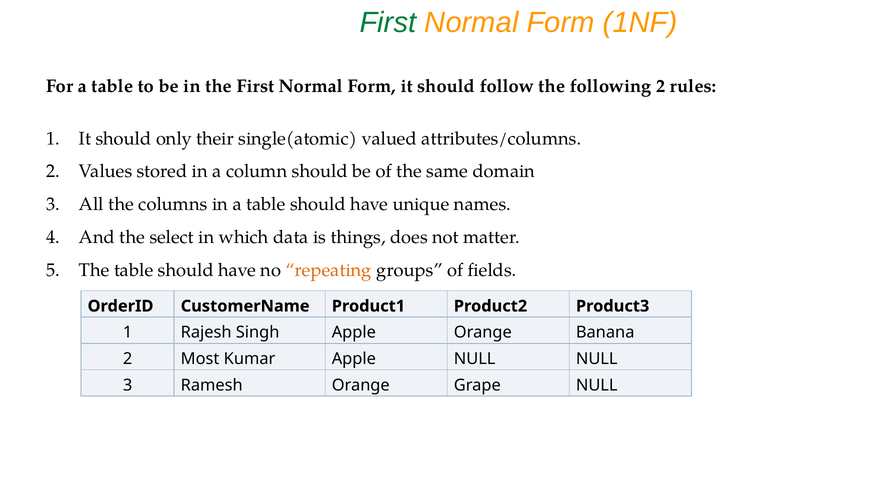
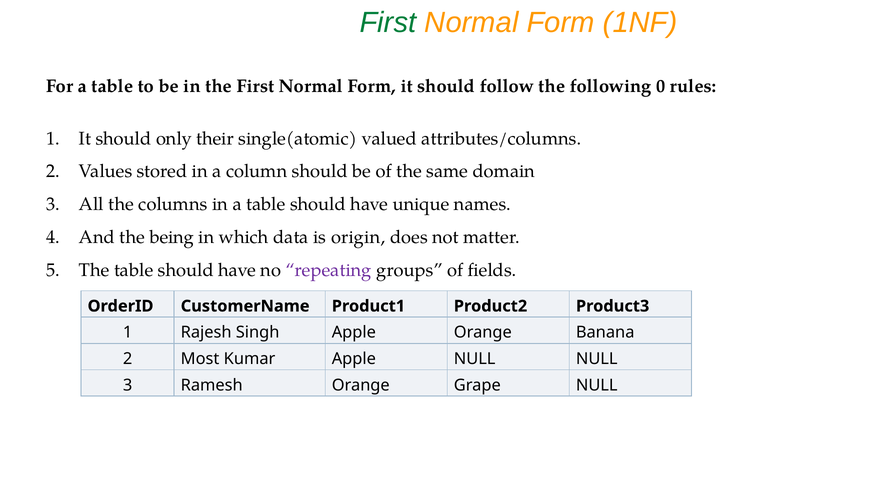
following 2: 2 -> 0
select: select -> being
things: things -> origin
repeating colour: orange -> purple
